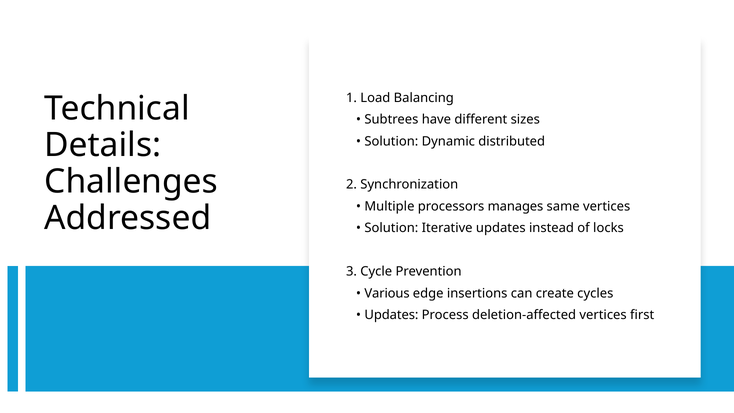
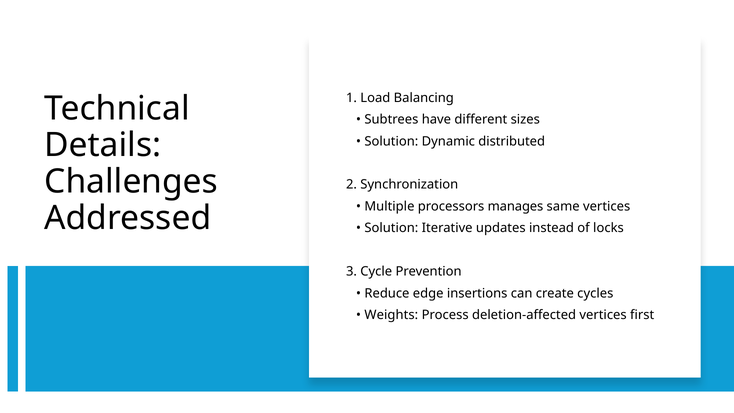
Various: Various -> Reduce
Updates at (391, 315): Updates -> Weights
